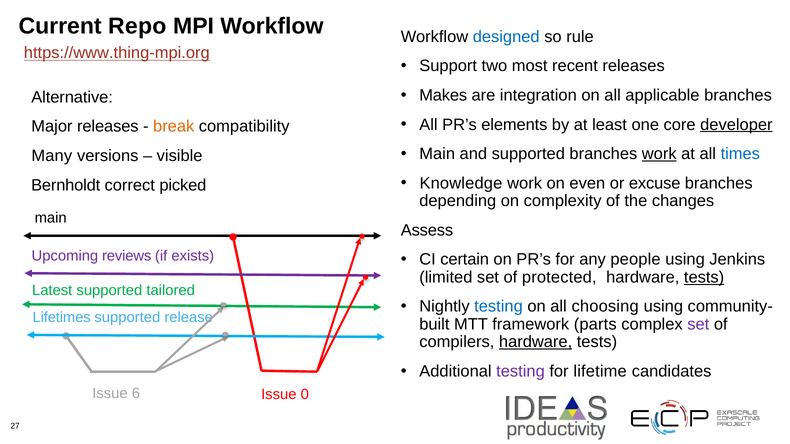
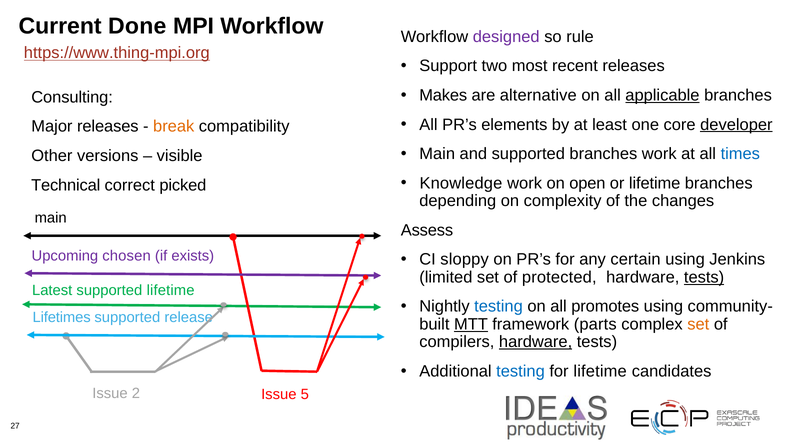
Repo: Repo -> Done
designed colour: blue -> purple
integration: integration -> alternative
applicable underline: none -> present
Alternative: Alternative -> Consulting
work at (659, 154) underline: present -> none
Many: Many -> Other
even: even -> open
or excuse: excuse -> lifetime
Bernholdt: Bernholdt -> Technical
reviews: reviews -> chosen
certain: certain -> sloppy
people: people -> certain
supported tailored: tailored -> lifetime
choosing: choosing -> promotes
MTT underline: none -> present
set at (698, 325) colour: purple -> orange
testing at (520, 372) colour: purple -> blue
6: 6 -> 2
0: 0 -> 5
